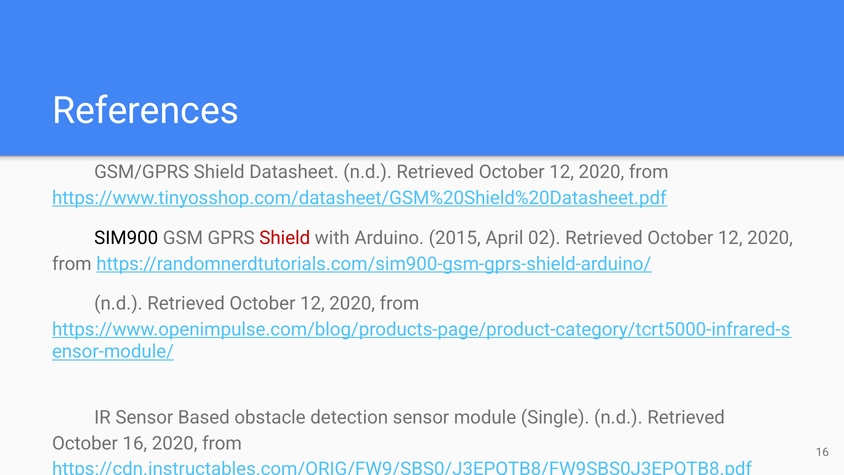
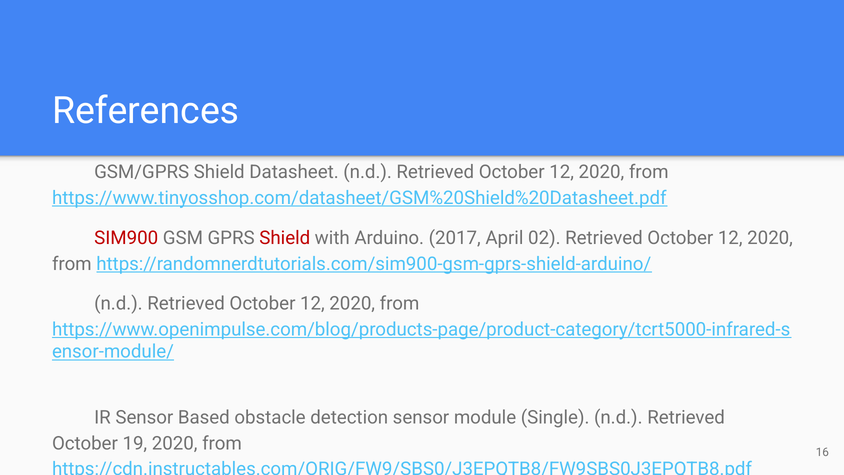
SIM900 colour: black -> red
2015: 2015 -> 2017
October 16: 16 -> 19
